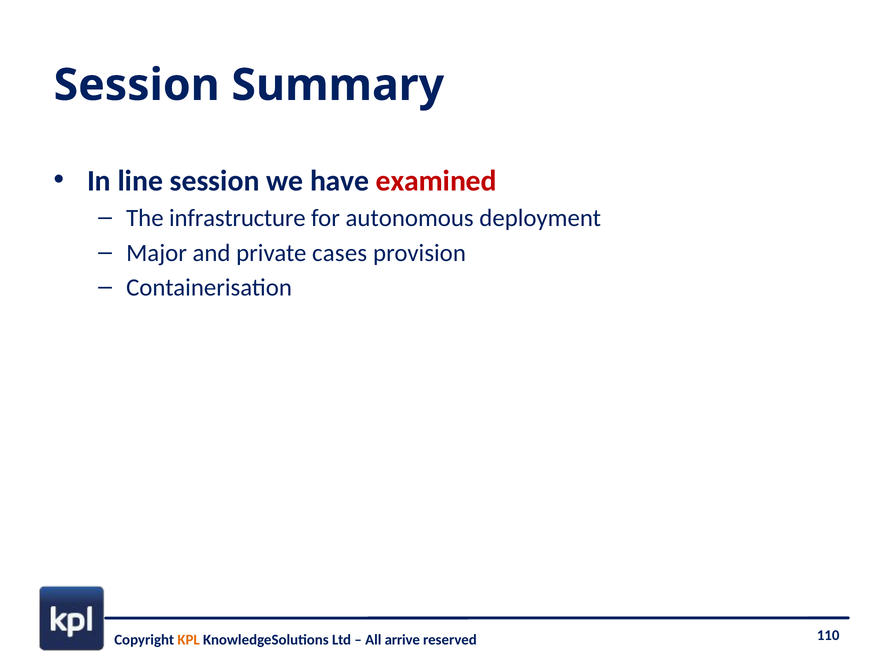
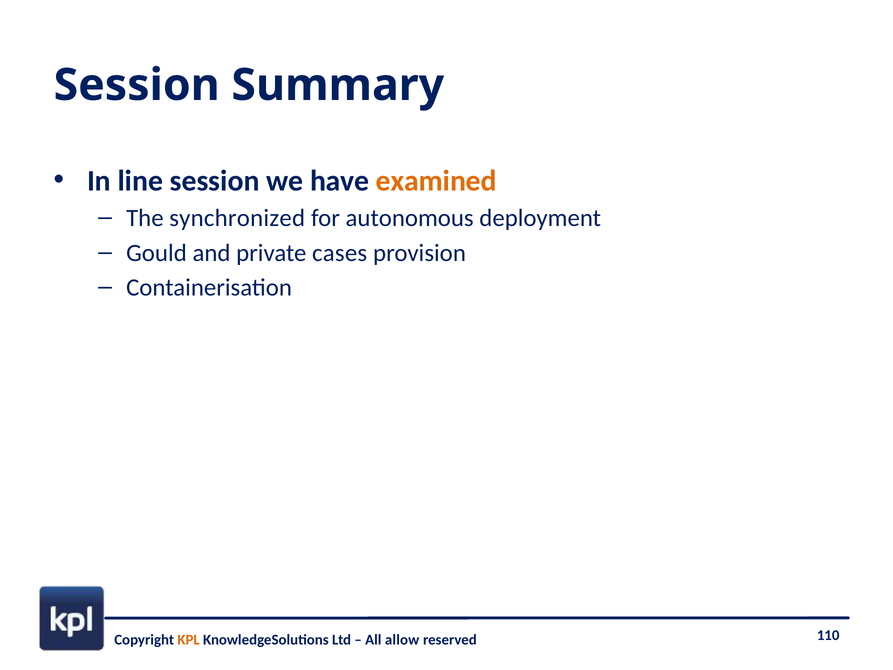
examined colour: red -> orange
infrastructure: infrastructure -> synchronized
Major: Major -> Gould
arrive: arrive -> allow
